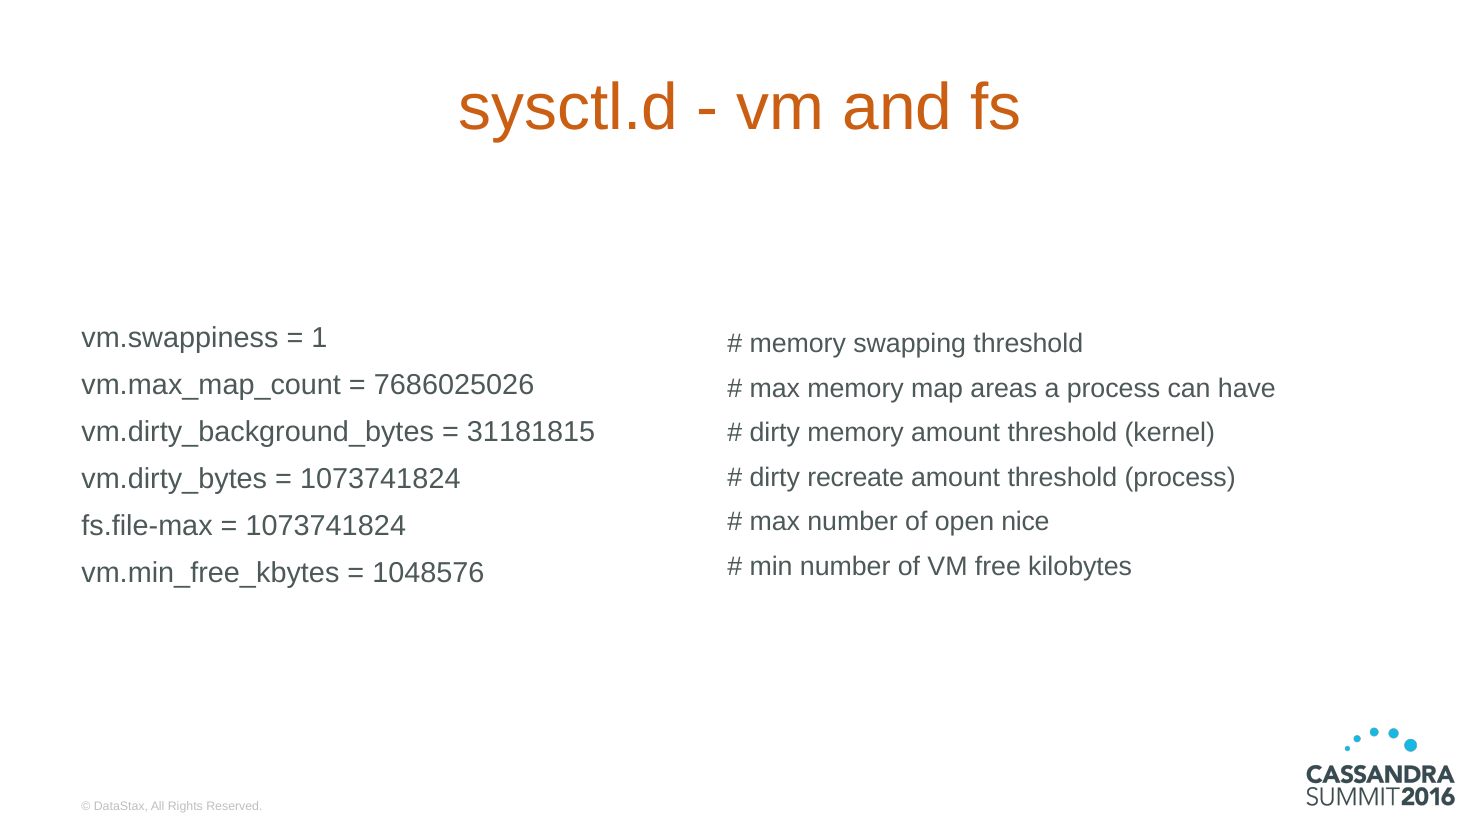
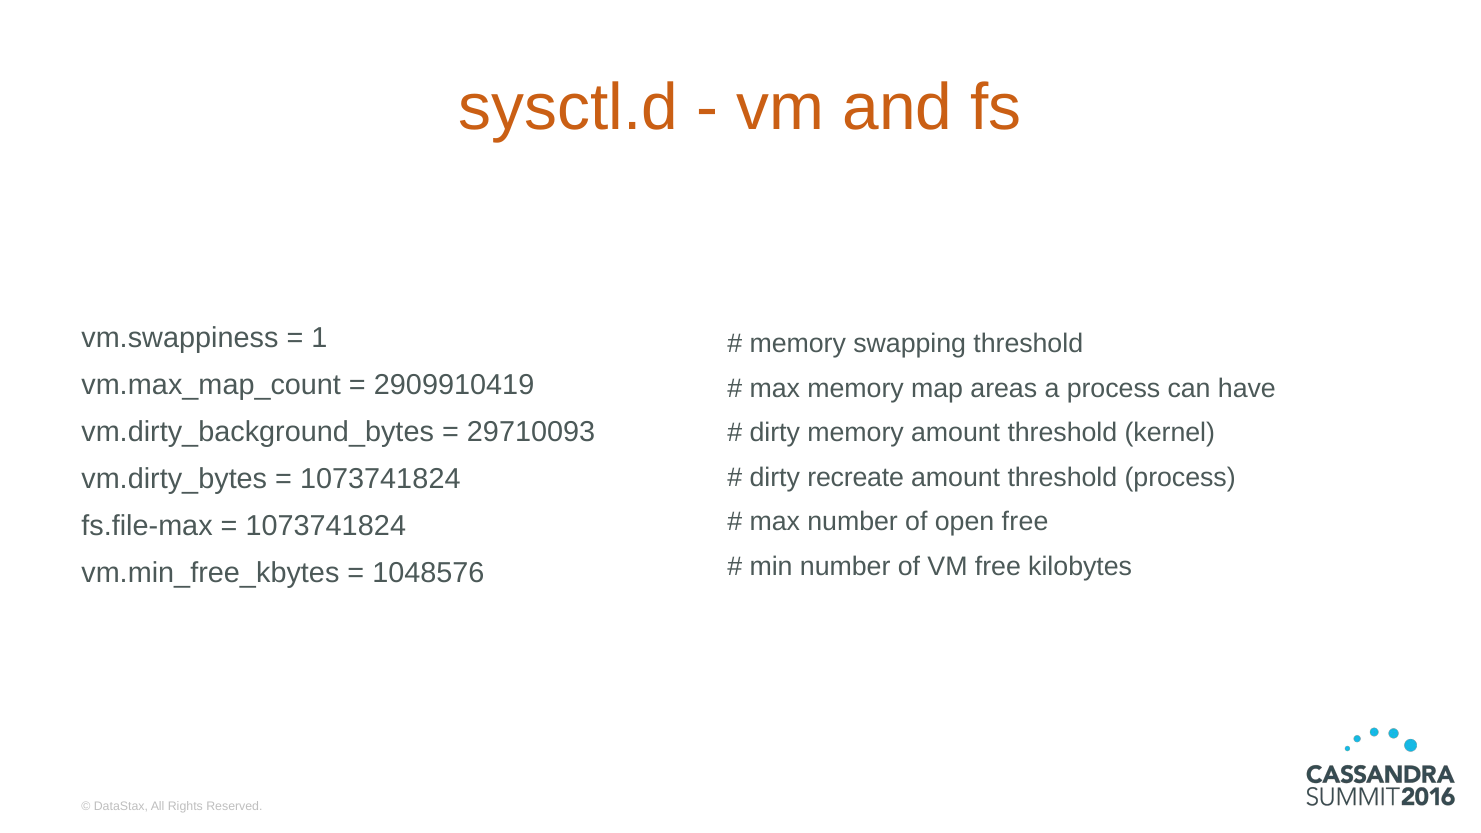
7686025026: 7686025026 -> 2909910419
31181815: 31181815 -> 29710093
open nice: nice -> free
